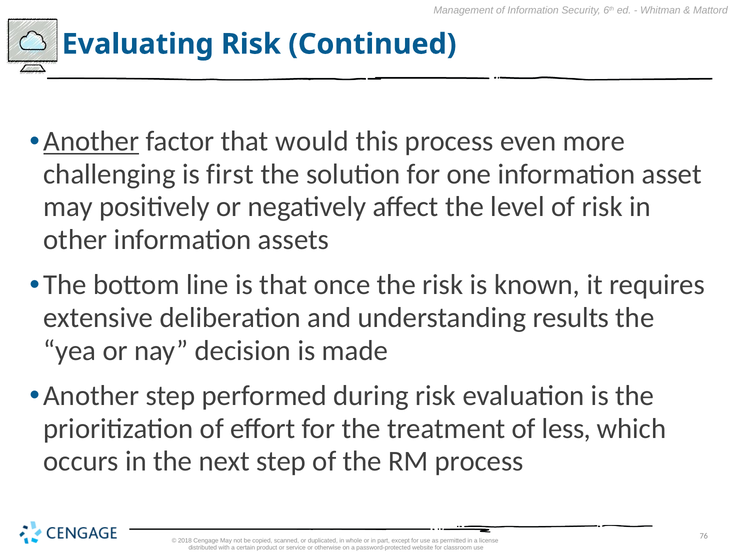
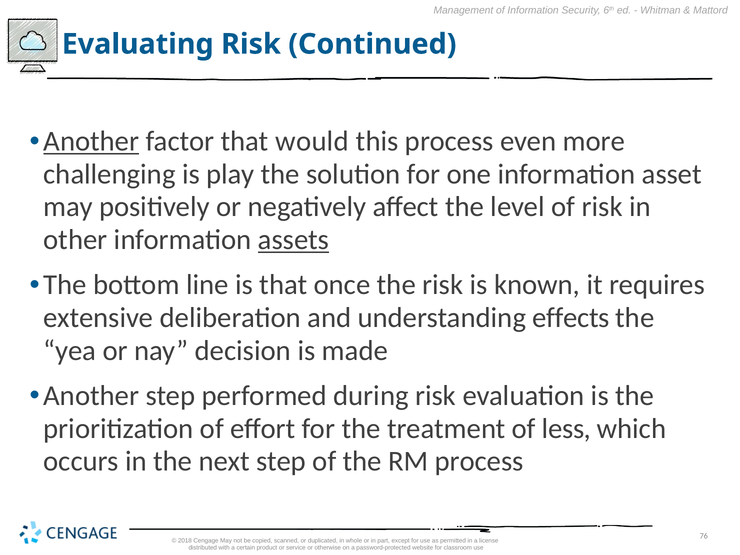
first: first -> play
assets underline: none -> present
results: results -> effects
